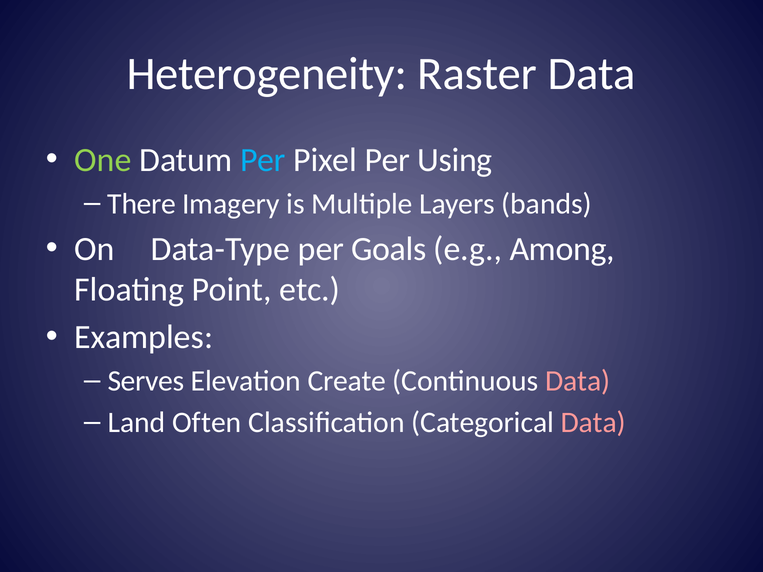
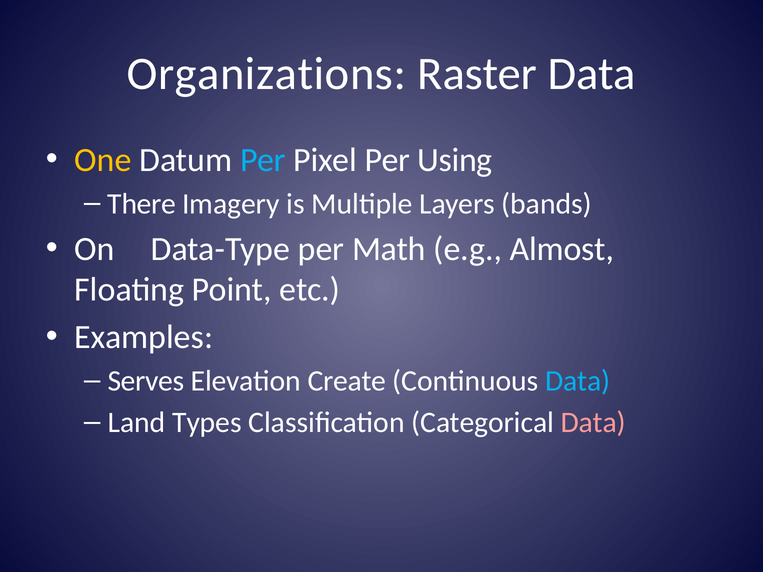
Heterogeneity: Heterogeneity -> Organizations
One colour: light green -> yellow
Goals: Goals -> Math
Among: Among -> Almost
Data at (578, 381) colour: pink -> light blue
Often: Often -> Types
